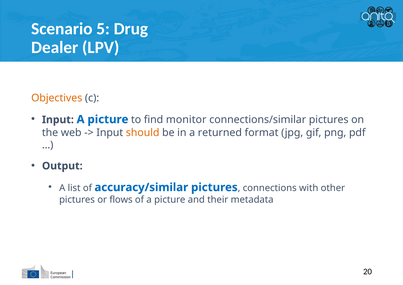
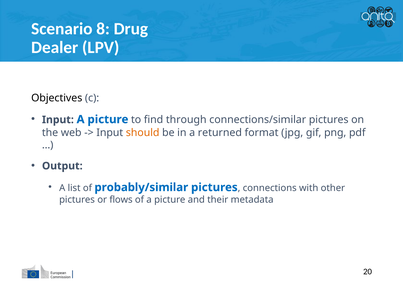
5: 5 -> 8
Objectives colour: orange -> black
monitor: monitor -> through
accuracy/similar: accuracy/similar -> probably/similar
